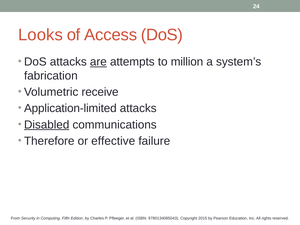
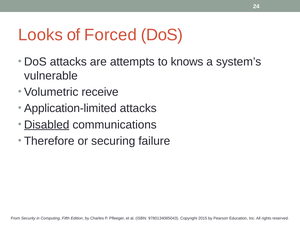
Access: Access -> Forced
are underline: present -> none
million: million -> knows
fabrication: fabrication -> vulnerable
effective: effective -> securing
